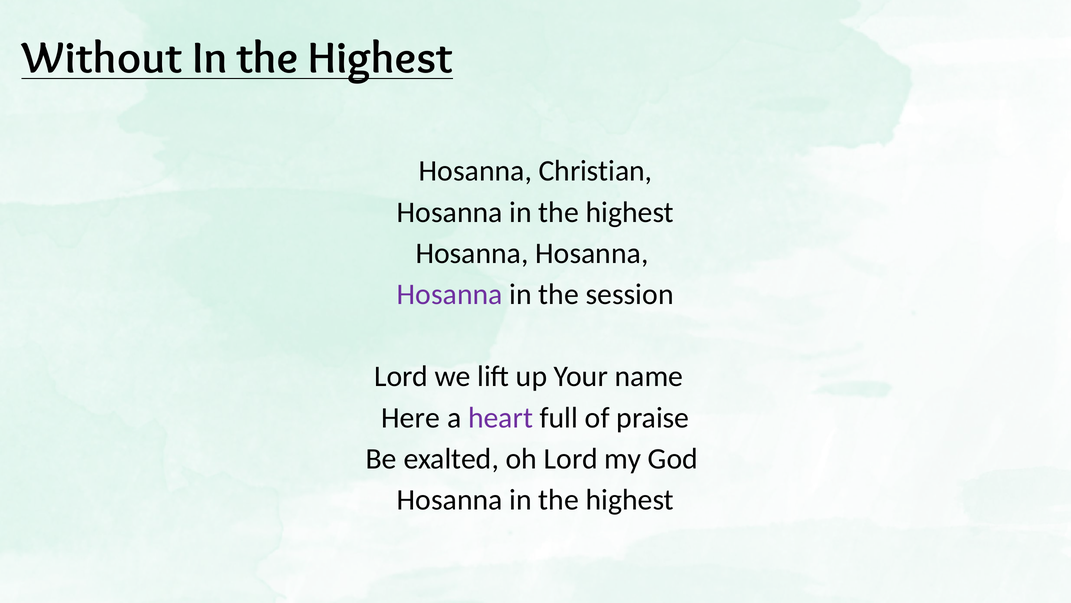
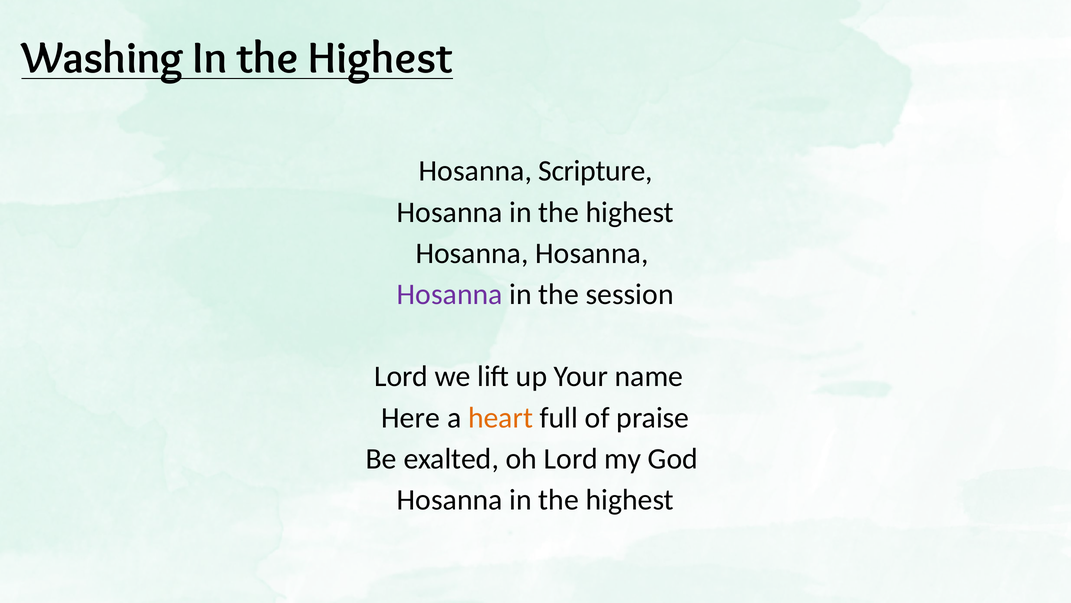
Without: Without -> Washing
Christian: Christian -> Scripture
heart colour: purple -> orange
